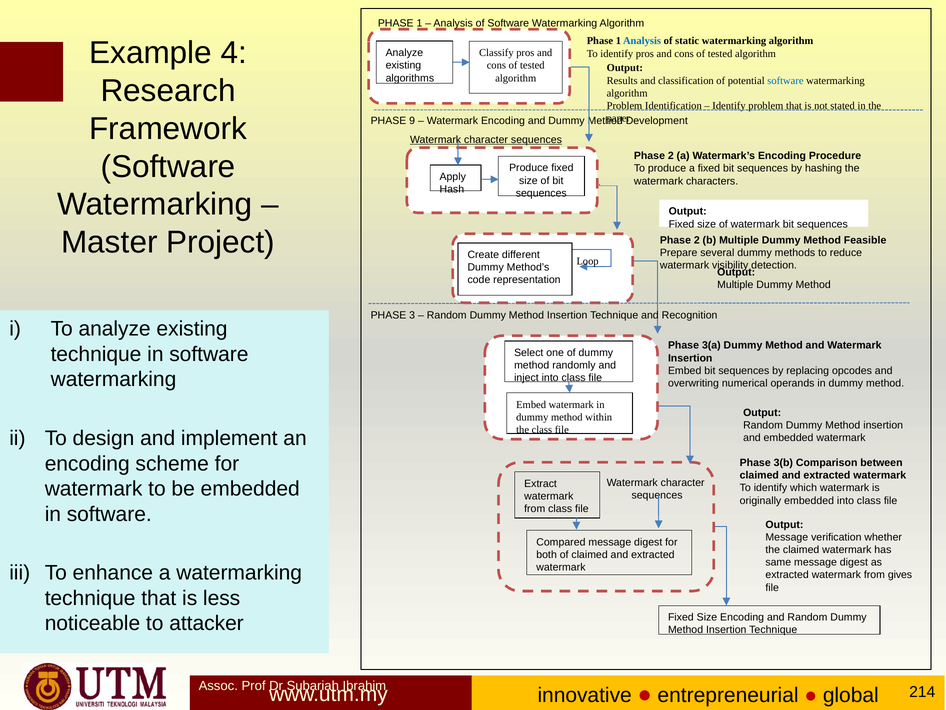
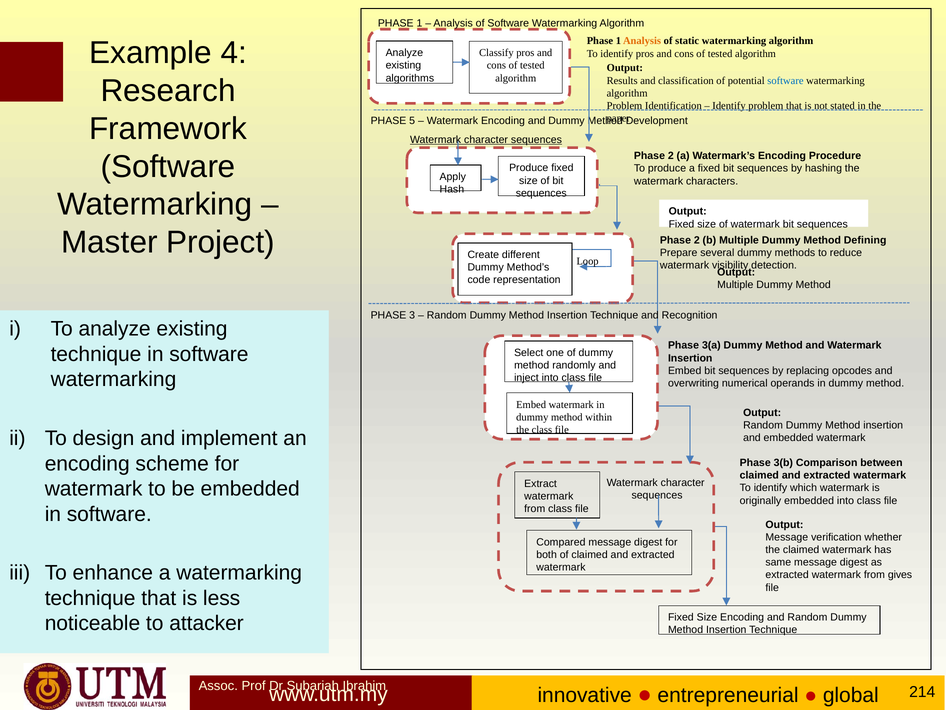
Analysis at (642, 41) colour: blue -> orange
9: 9 -> 5
Feasible: Feasible -> Defining
